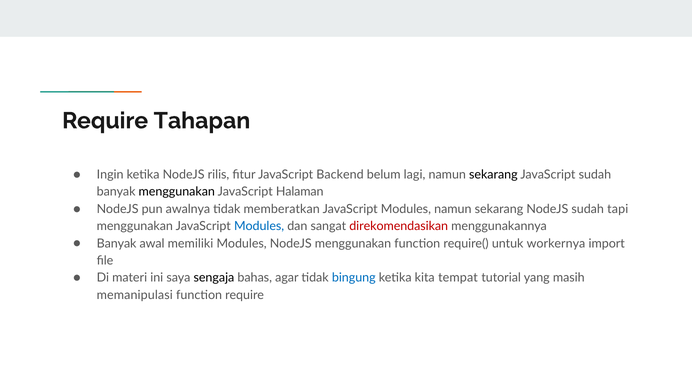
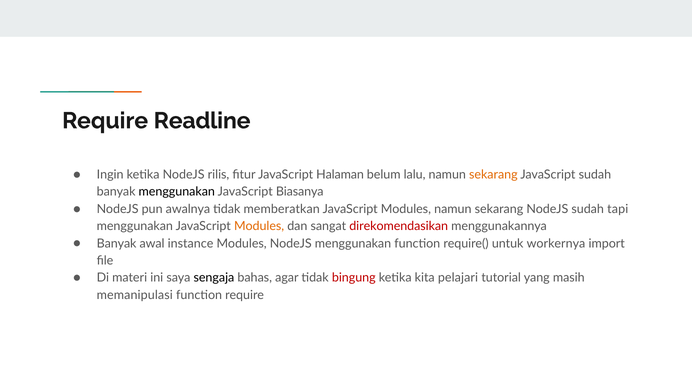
Tahapan: Tahapan -> Readline
Backend: Backend -> Halaman
lagi: lagi -> lalu
sekarang at (493, 175) colour: black -> orange
Halaman: Halaman -> Biasanya
Modules at (259, 226) colour: blue -> orange
memiliki: memiliki -> instance
bingung colour: blue -> red
tempat: tempat -> pelajari
